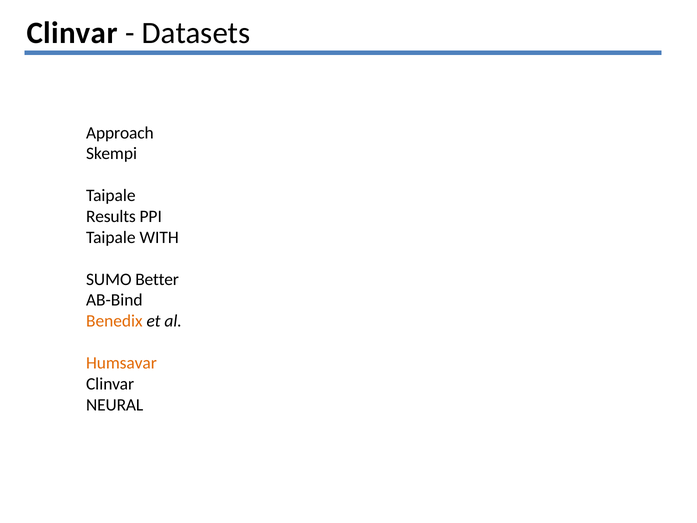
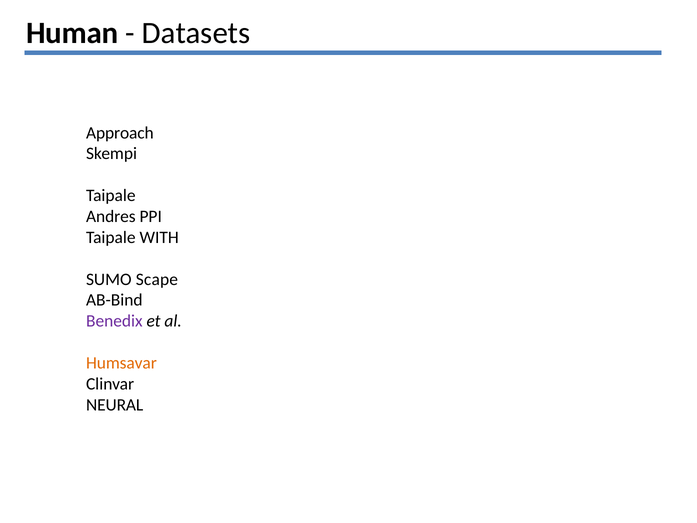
Clinvar at (72, 33): Clinvar -> Human
Results: Results -> Andres
Better: Better -> Scape
Benedix colour: orange -> purple
